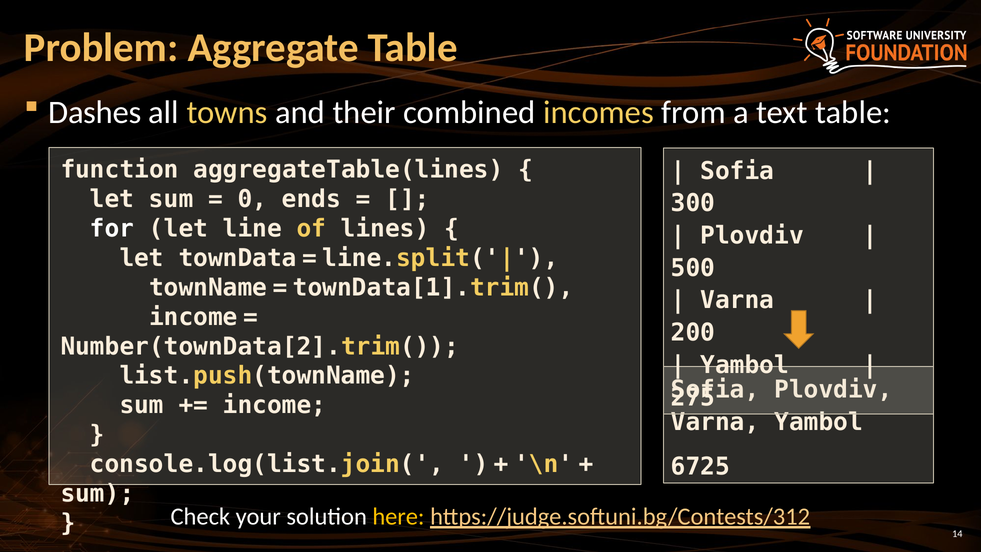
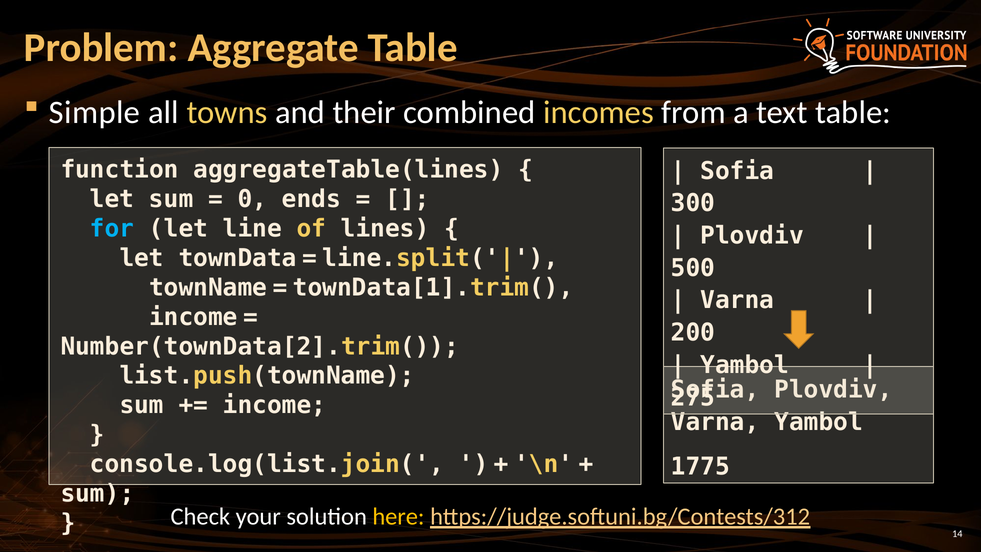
Dashes: Dashes -> Simple
for colour: white -> light blue
6725: 6725 -> 1775
